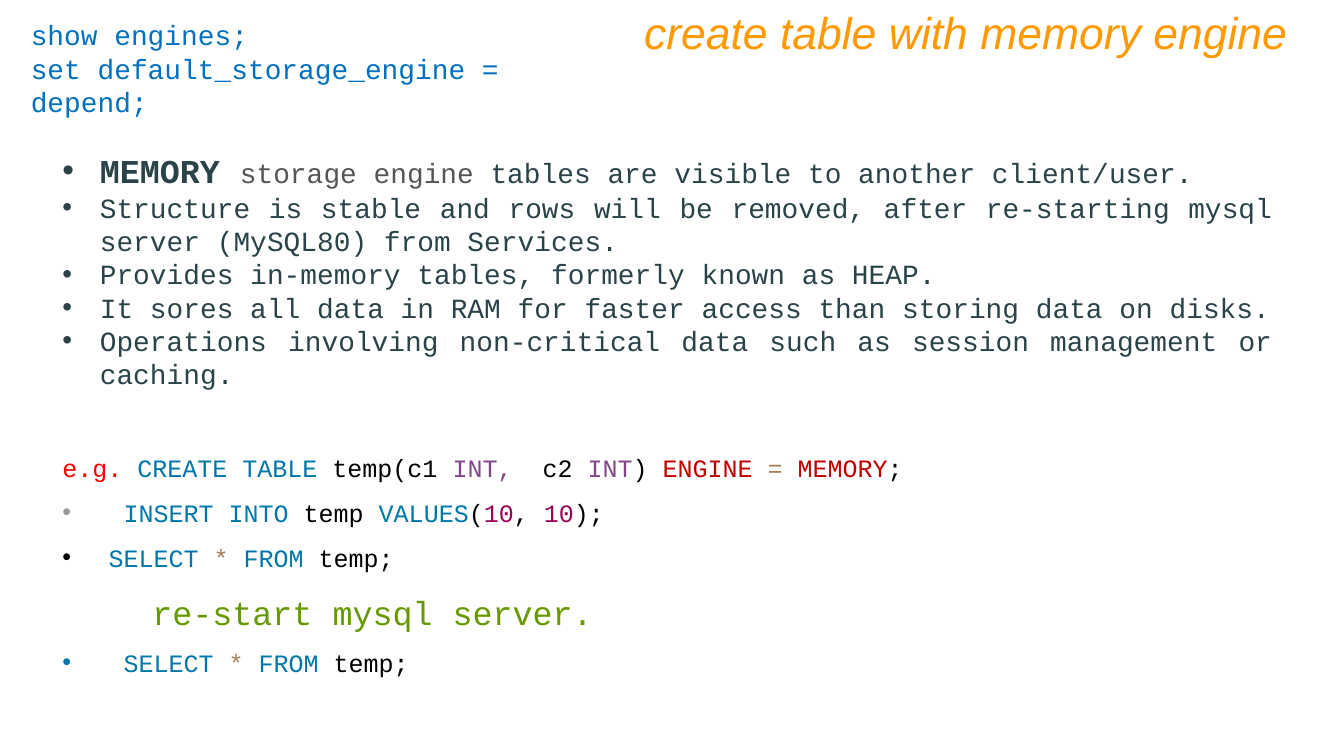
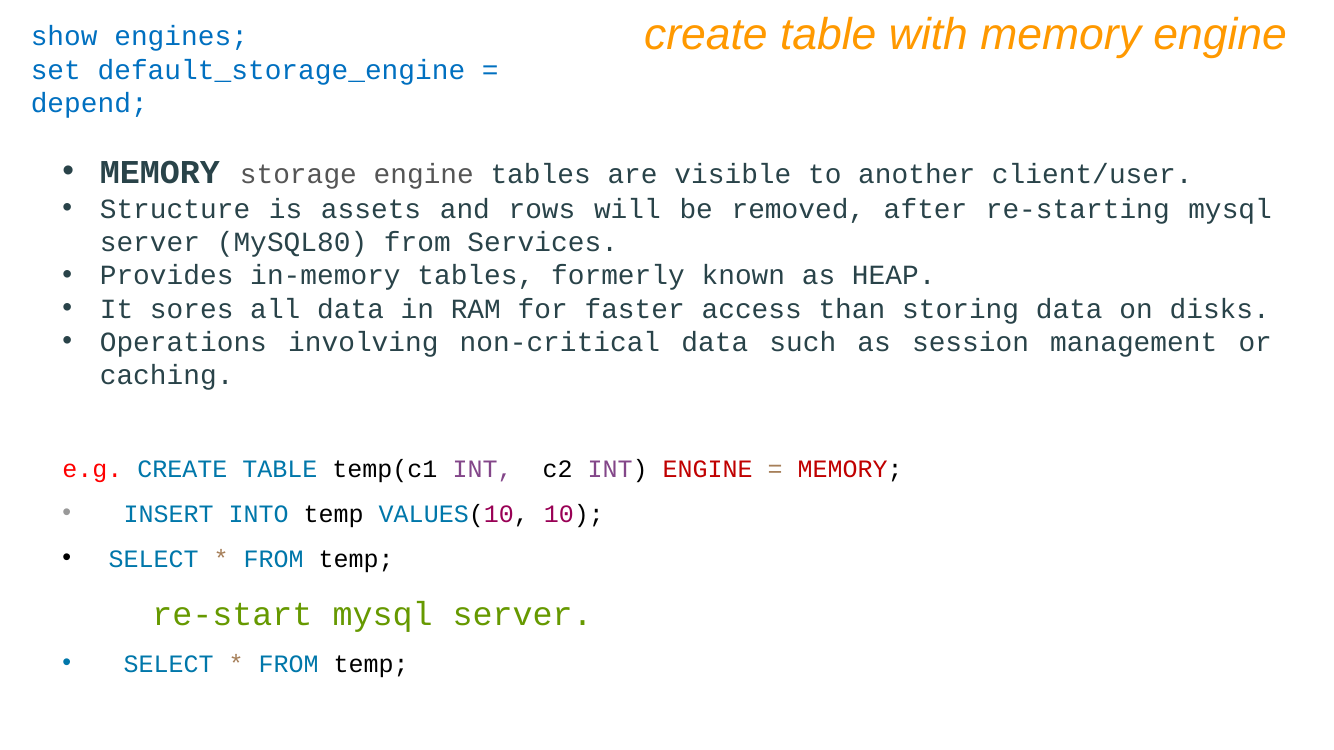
stable: stable -> assets
